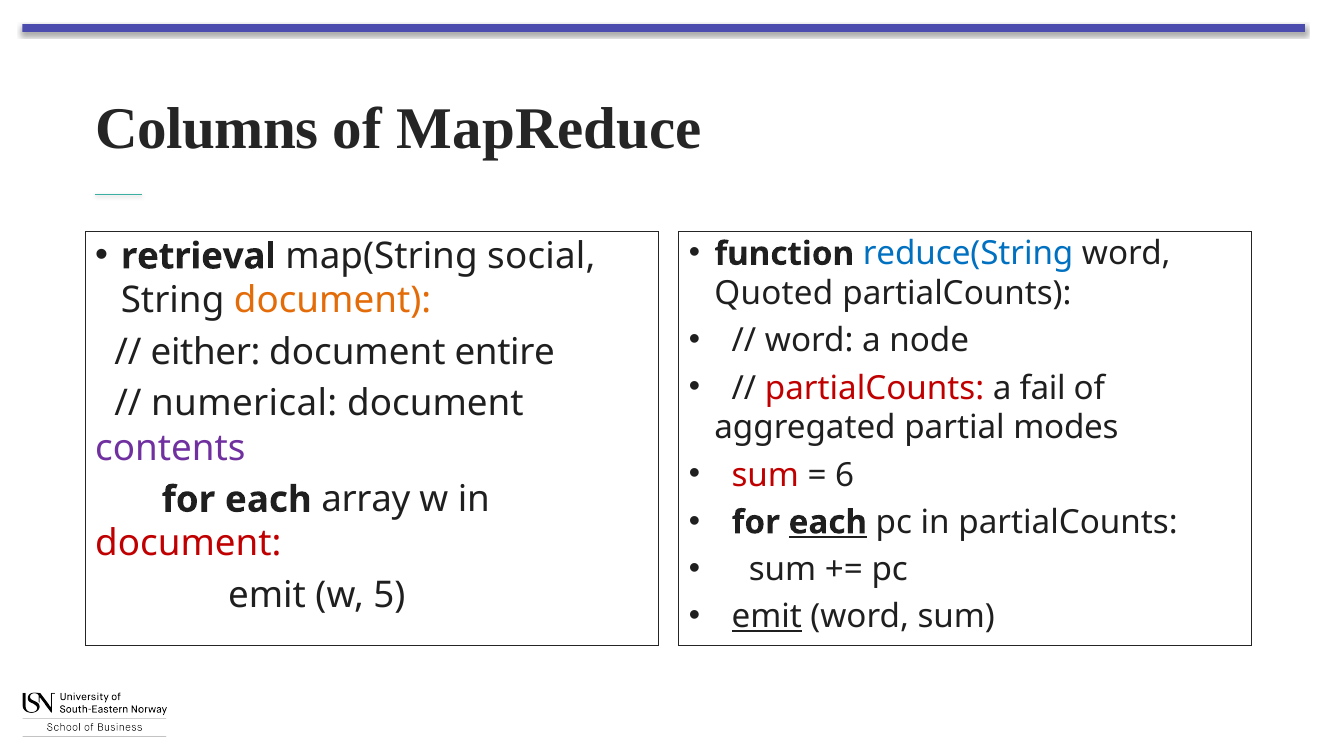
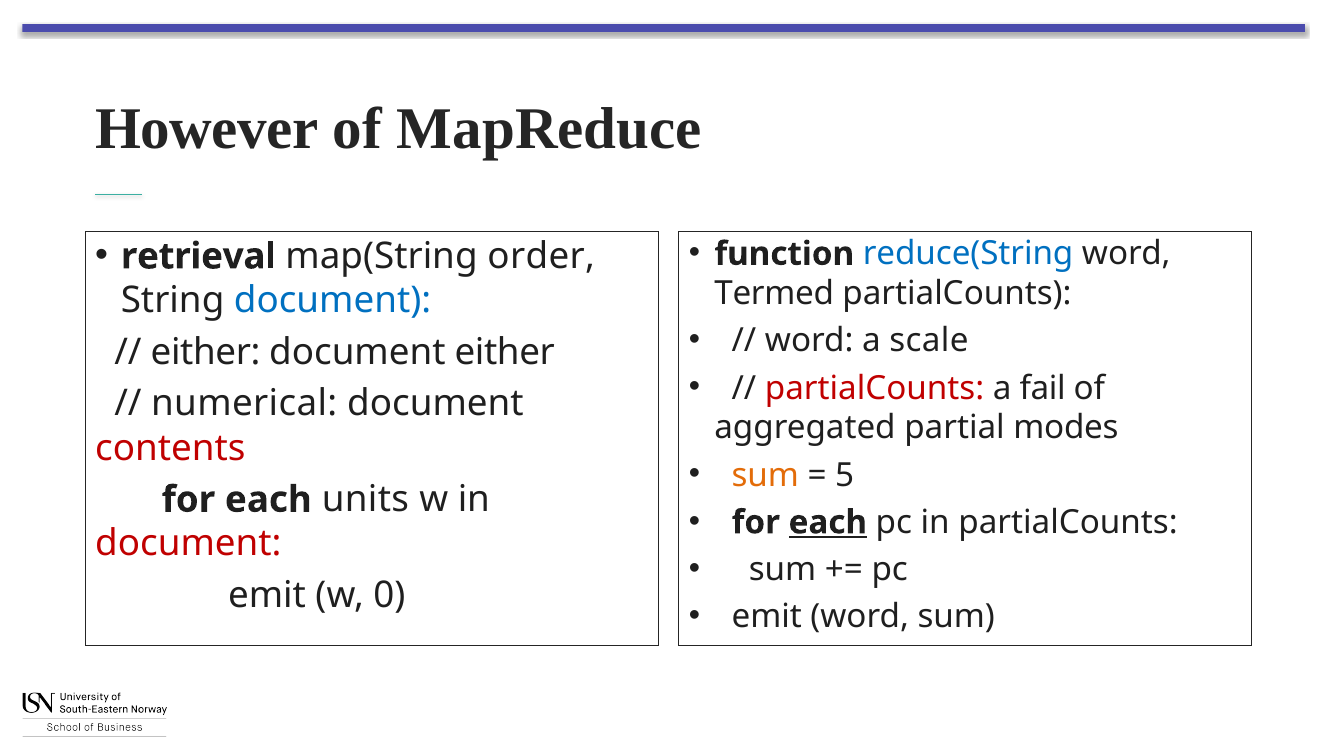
Columns: Columns -> However
social: social -> order
Quoted: Quoted -> Termed
document at (333, 301) colour: orange -> blue
node: node -> scale
document entire: entire -> either
contents colour: purple -> red
sum at (765, 475) colour: red -> orange
6: 6 -> 5
array: array -> units
5: 5 -> 0
emit at (767, 617) underline: present -> none
